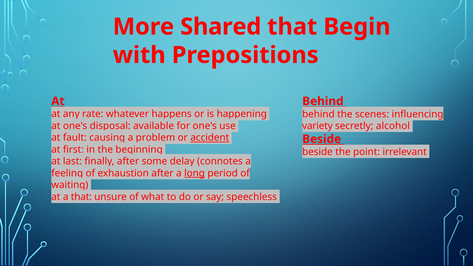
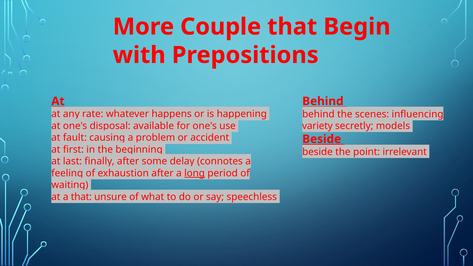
Shared: Shared -> Couple
alcohol: alcohol -> models
accident underline: present -> none
